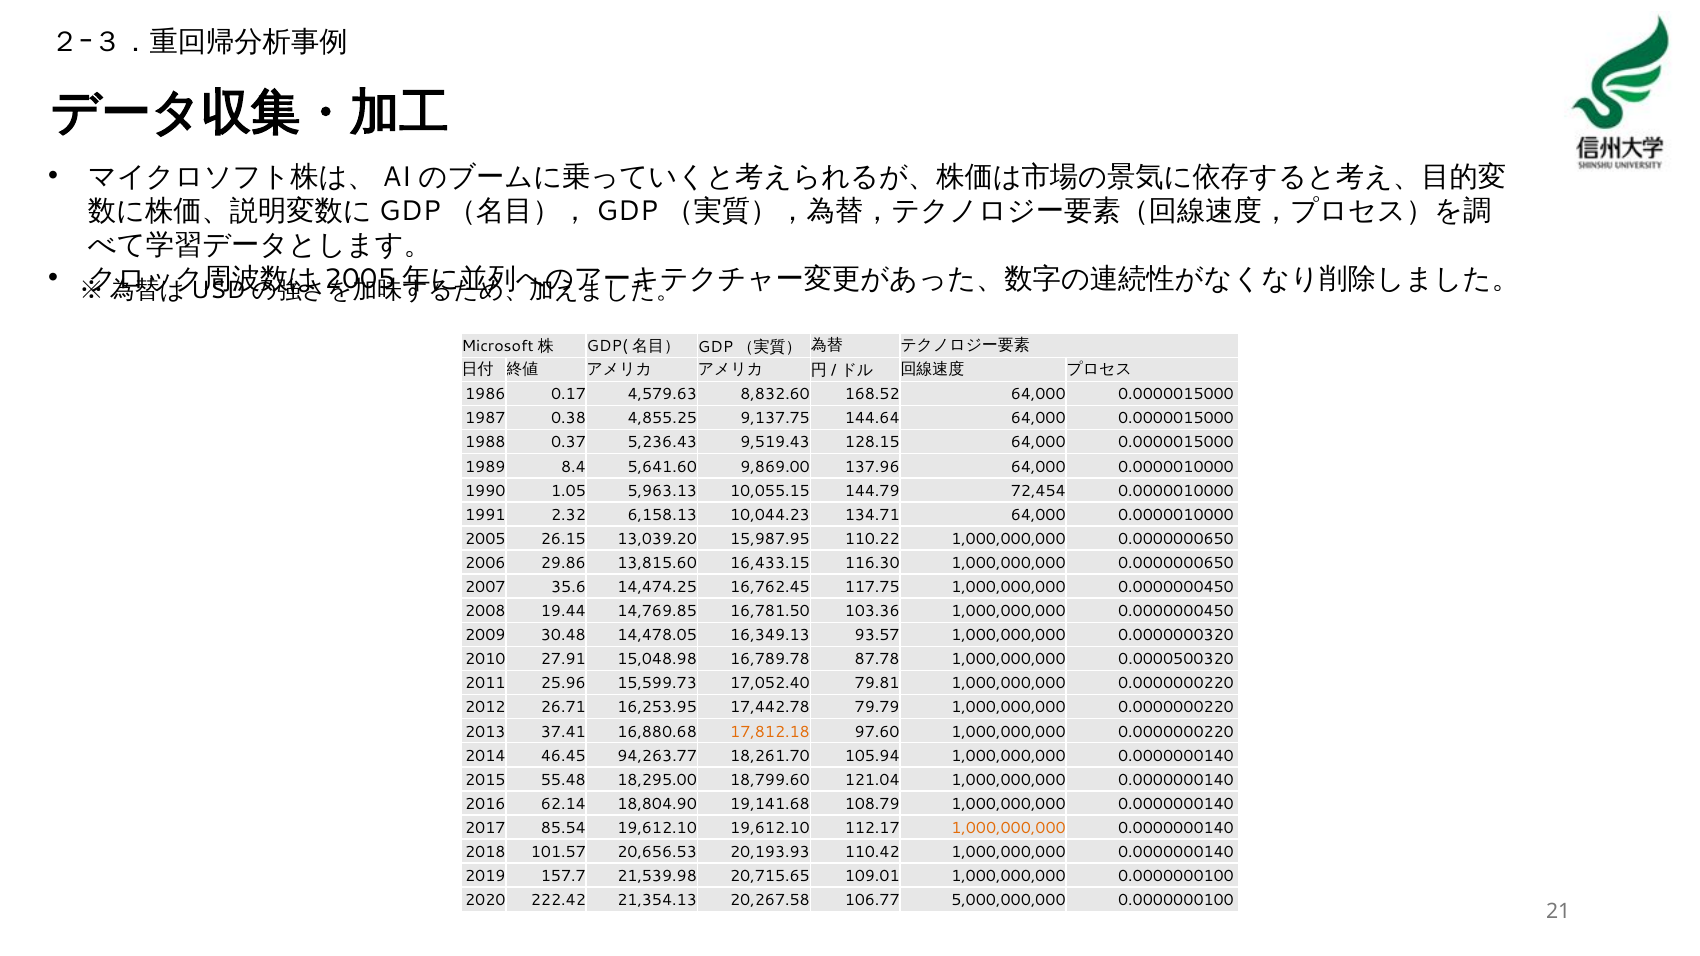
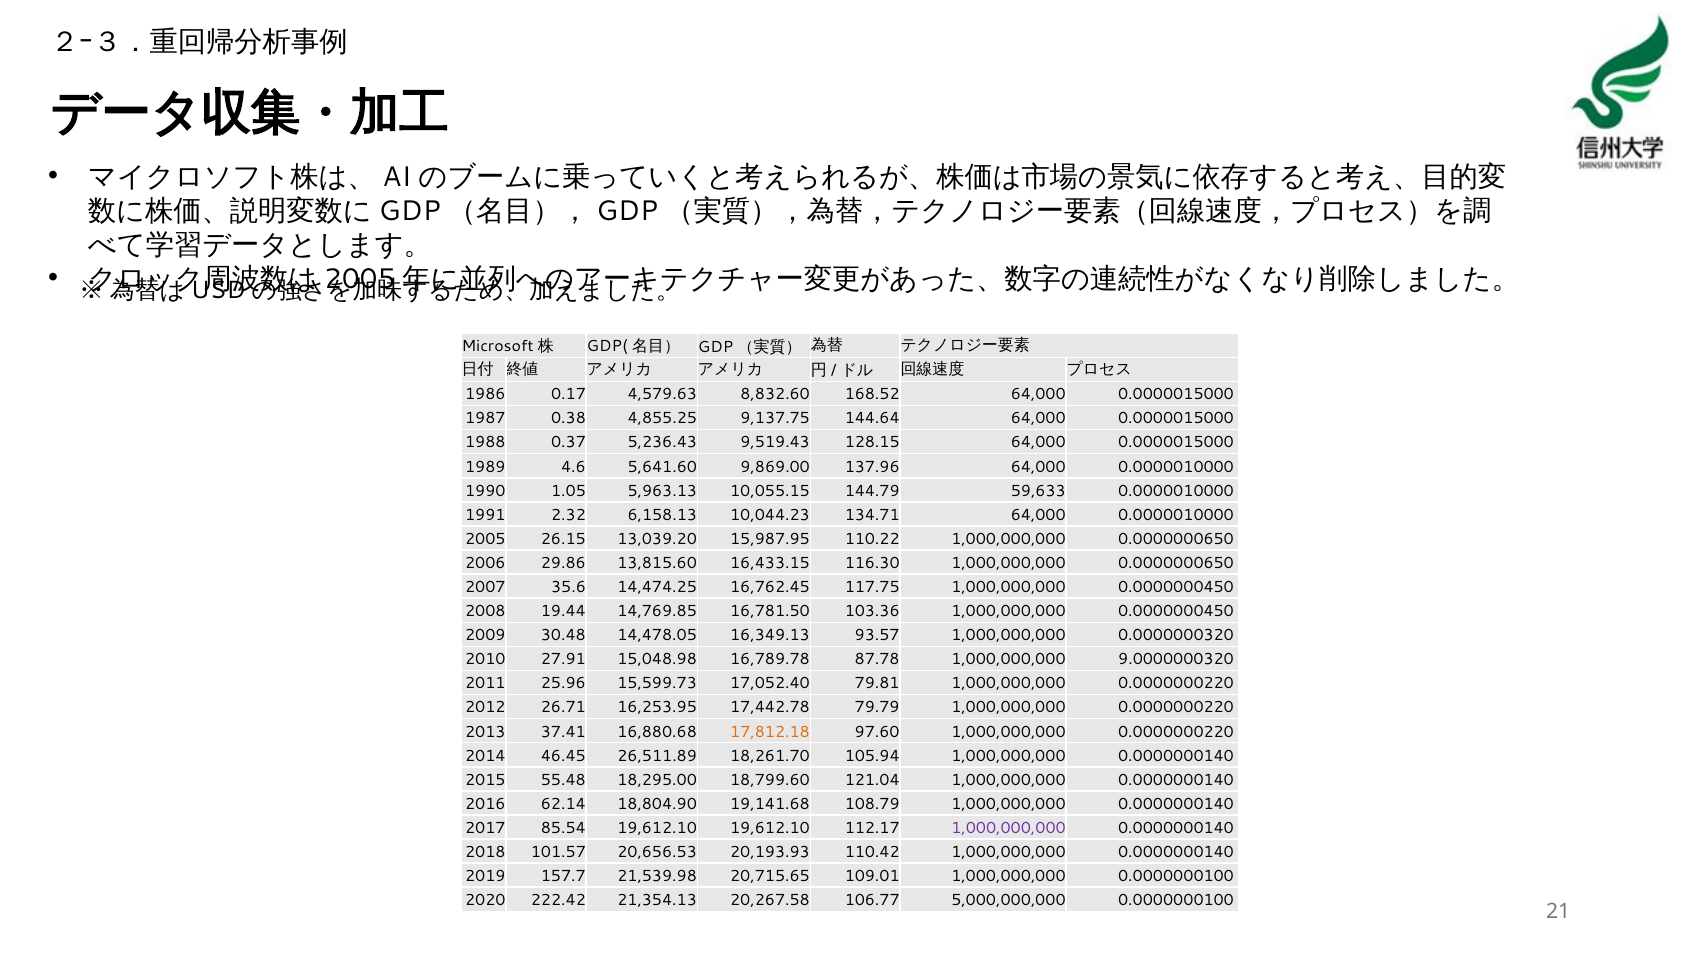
8.4: 8.4 -> 4.6
72,454: 72,454 -> 59,633
0.0000500320: 0.0000500320 -> 9.0000000320
94,263.77: 94,263.77 -> 26,511.89
1,000,000,000 at (1009, 828) colour: orange -> purple
